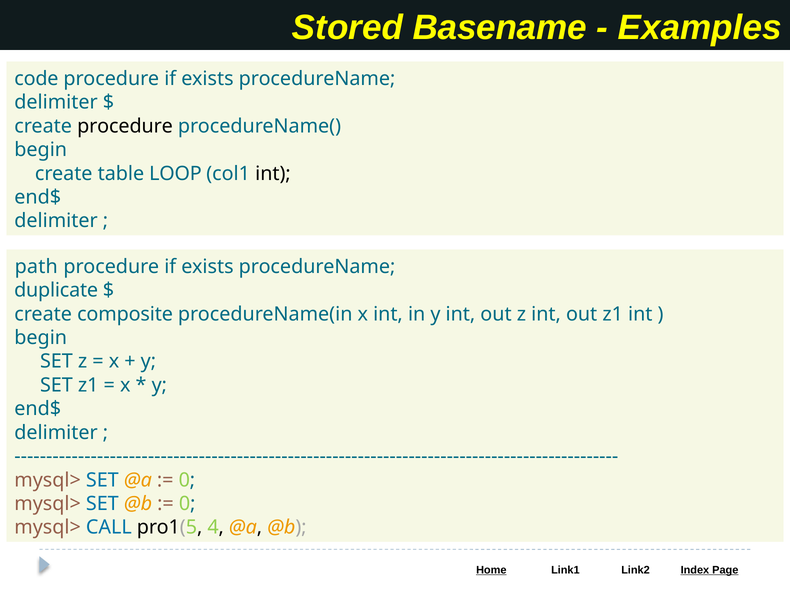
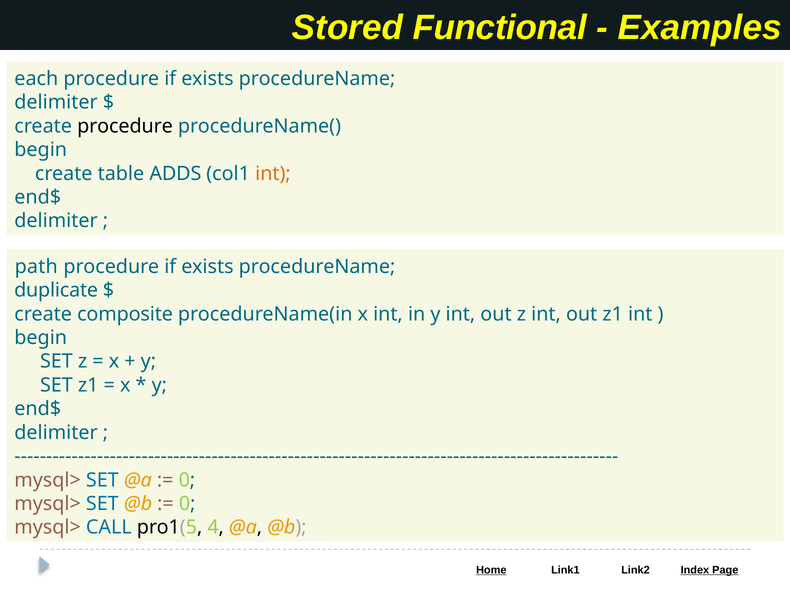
Basename: Basename -> Functional
code: code -> each
LOOP: LOOP -> ADDS
int at (273, 173) colour: black -> orange
